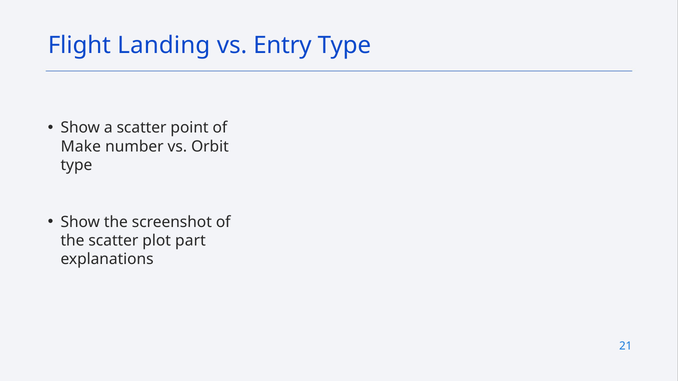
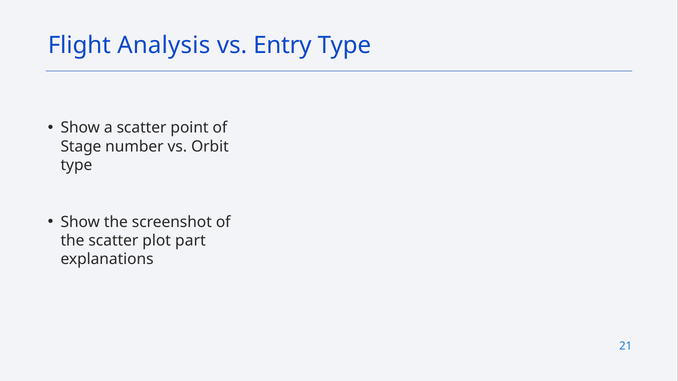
Landing: Landing -> Analysis
Make: Make -> Stage
